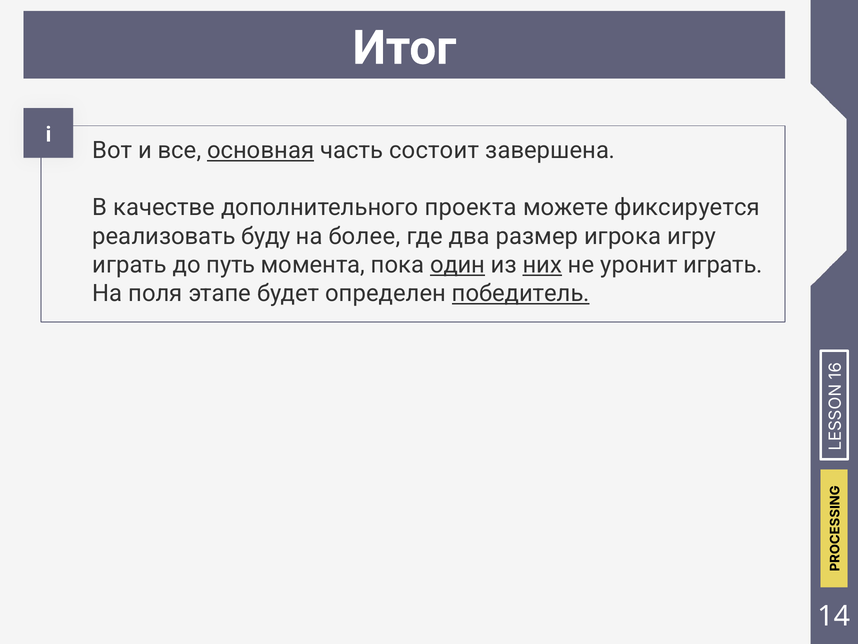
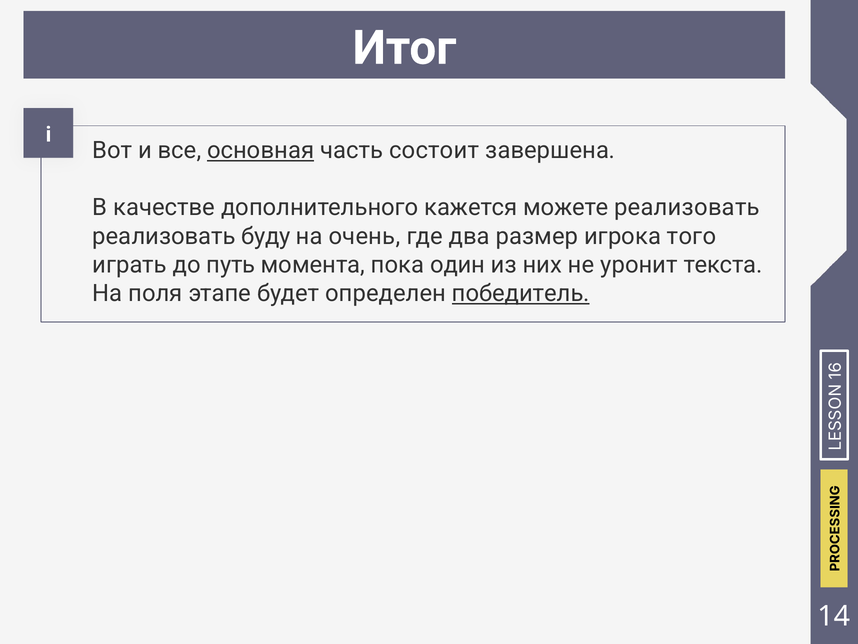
проекта: проекта -> кажется
можете фиксируется: фиксируется -> реализовать
более: более -> очень
игру: игру -> того
один underline: present -> none
них underline: present -> none
уронит играть: играть -> текста
